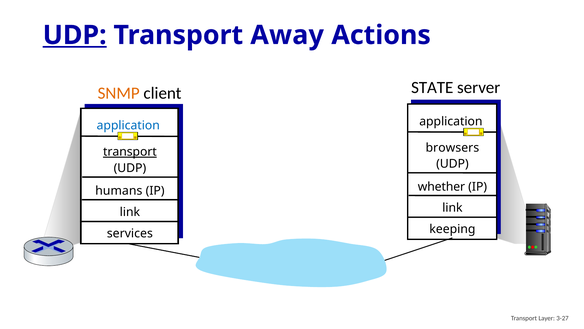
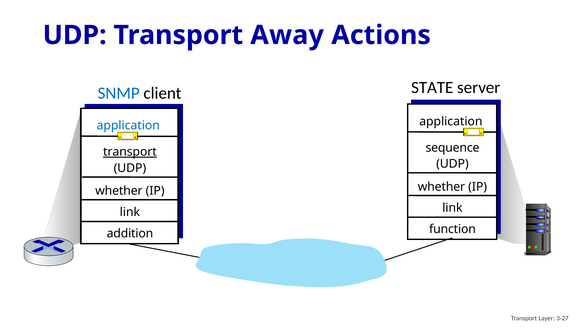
UDP at (75, 35) underline: present -> none
SNMP colour: orange -> blue
browsers: browsers -> sequence
humans at (119, 191): humans -> whether
keeping: keeping -> function
services: services -> addition
